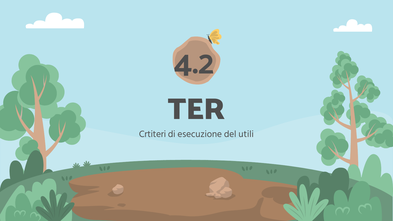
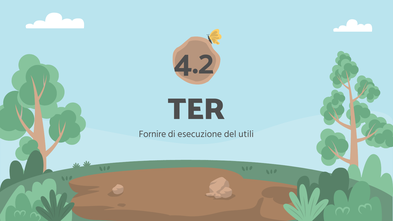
Crtiteri: Crtiteri -> Fornire
